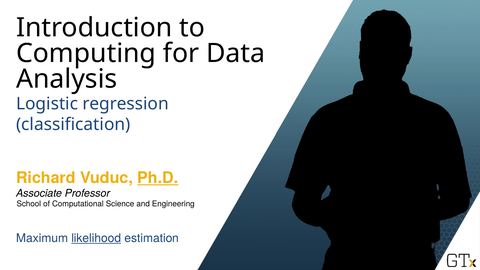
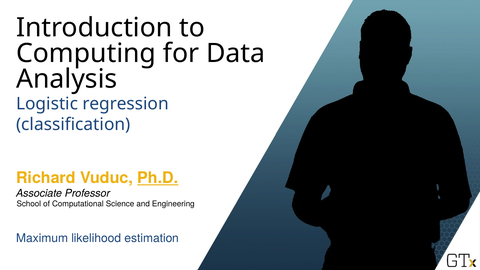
likelihood underline: present -> none
